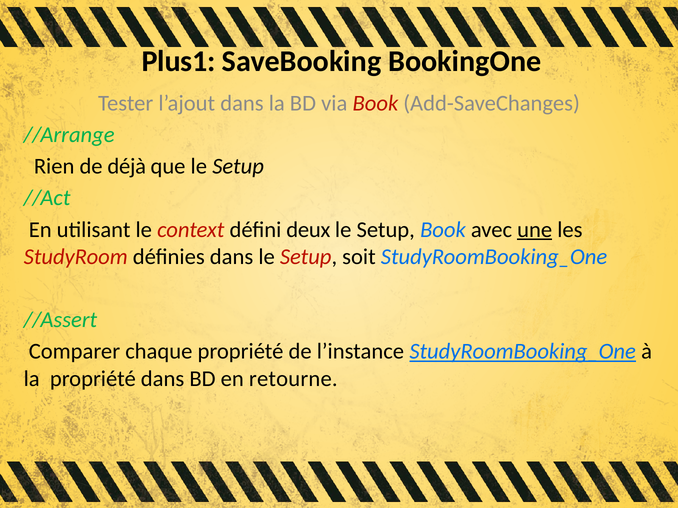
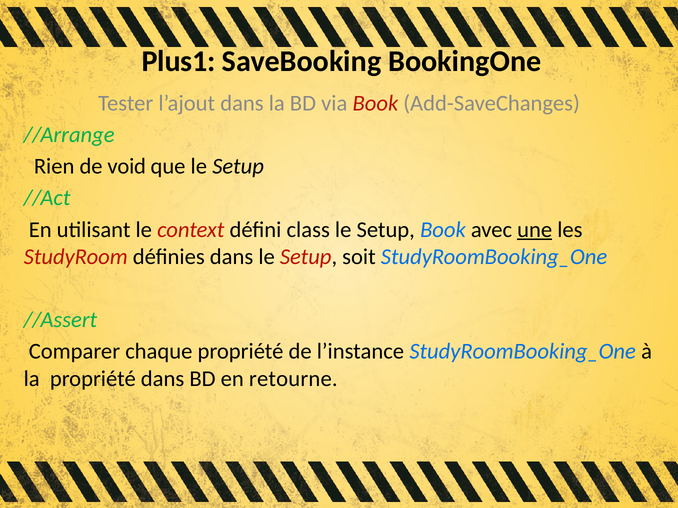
déjà: déjà -> void
deux: deux -> class
StudyRoomBooking_One at (523, 352) underline: present -> none
